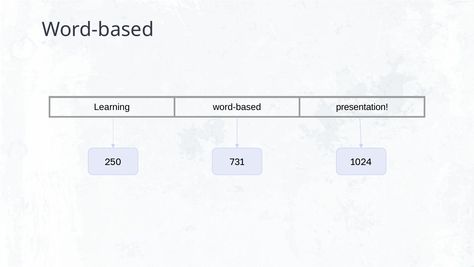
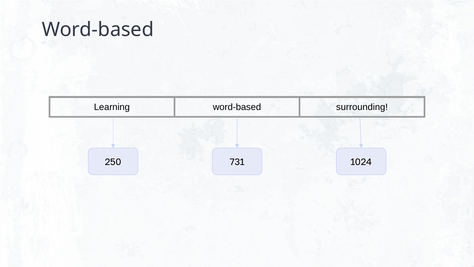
presentation: presentation -> surrounding
